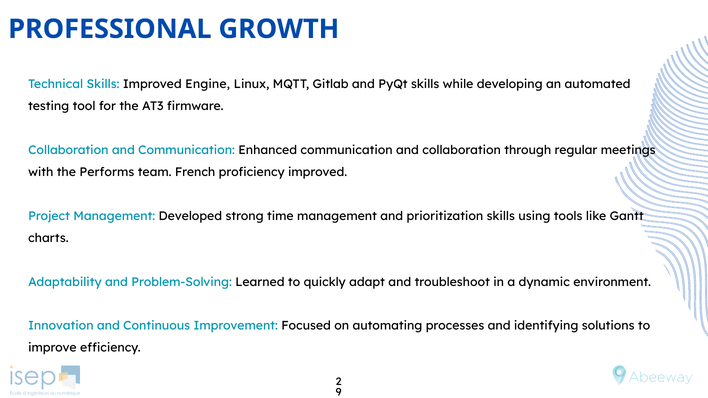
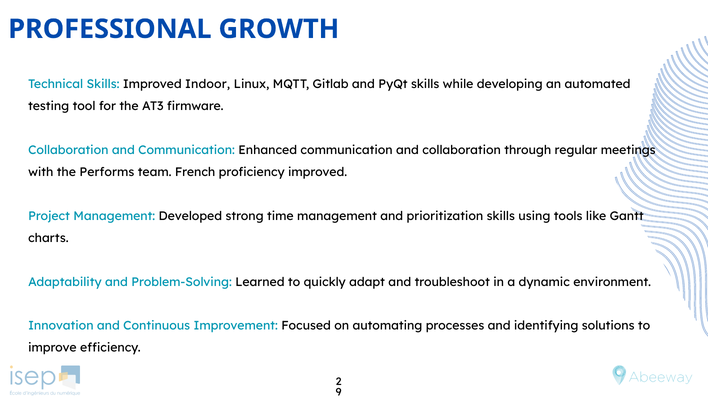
Engine: Engine -> Indoor
